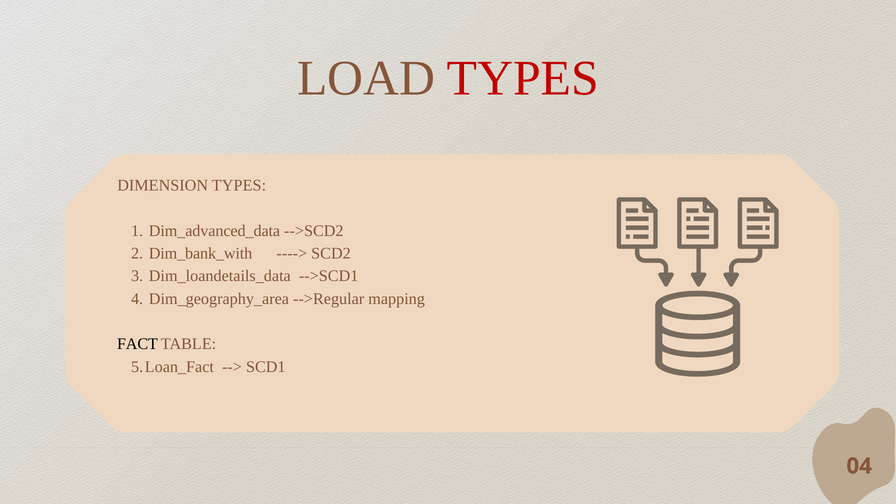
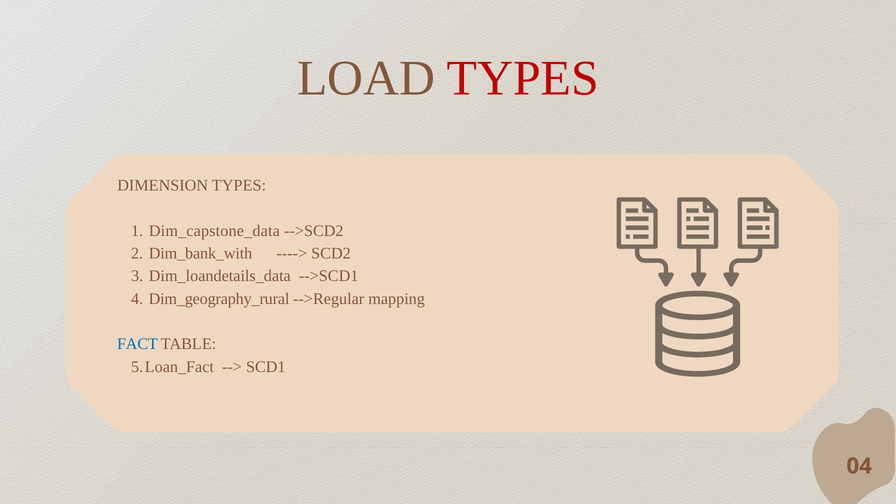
Dim_advanced_data: Dim_advanced_data -> Dim_capstone_data
Dim_geography_area: Dim_geography_area -> Dim_geography_rural
FACT colour: black -> blue
